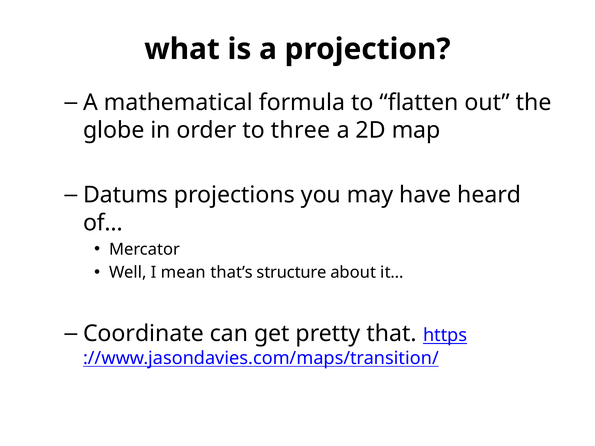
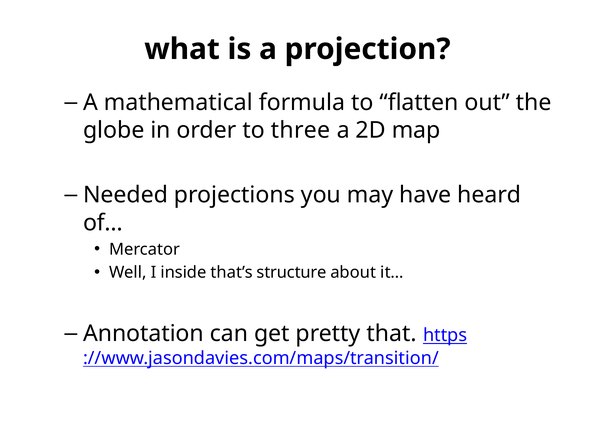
Datums: Datums -> Needed
mean: mean -> inside
Coordinate: Coordinate -> Annotation
